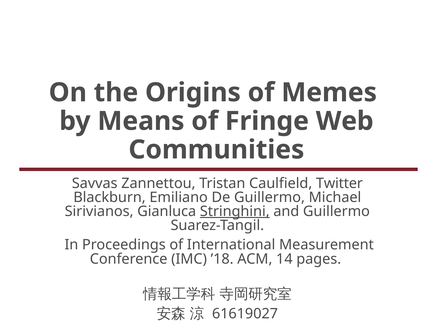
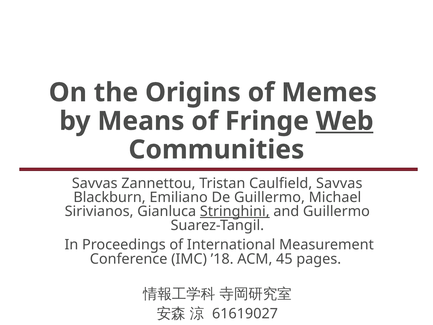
Web underline: none -> present
Caulfield Twitter: Twitter -> Savvas
14: 14 -> 45
